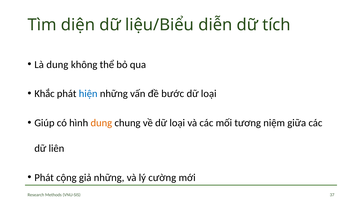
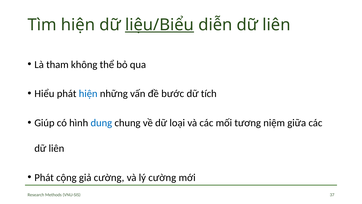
Tìm diện: diện -> hiện
liệu/Biểu underline: none -> present
diễn dữ tích: tích -> liên
Là dung: dung -> tham
Khắc: Khắc -> Hiểu
loại at (209, 94): loại -> tích
dung at (101, 123) colour: orange -> blue
giả những: những -> cường
